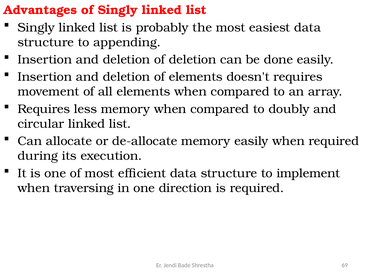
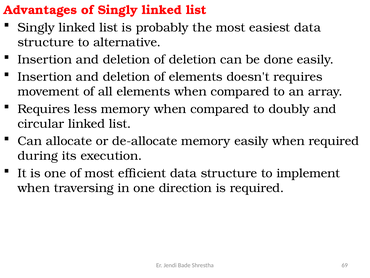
appending: appending -> alternative
